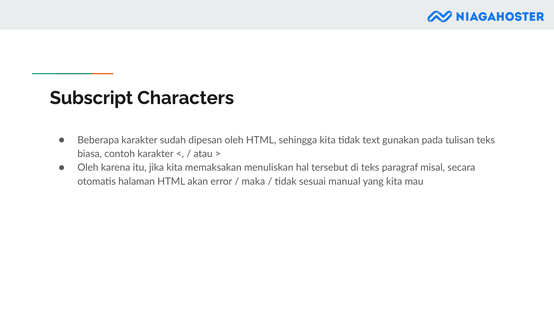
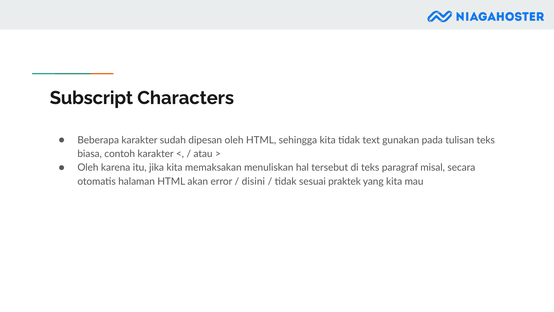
maka: maka -> disini
manual: manual -> praktek
